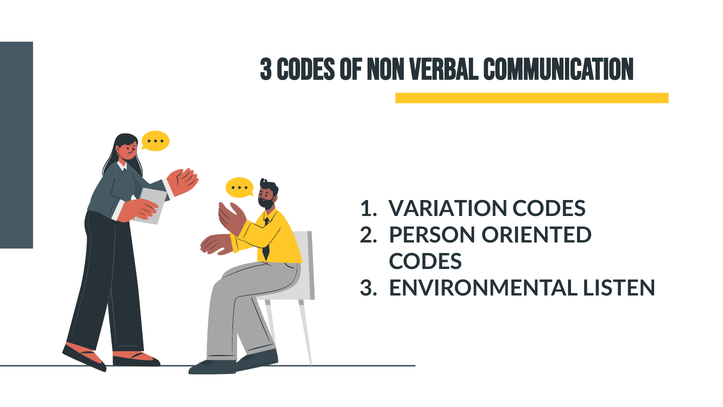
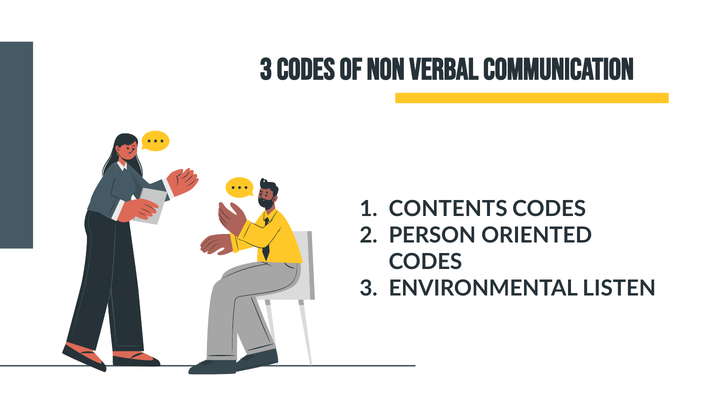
VARIATION: VARIATION -> CONTENTS
